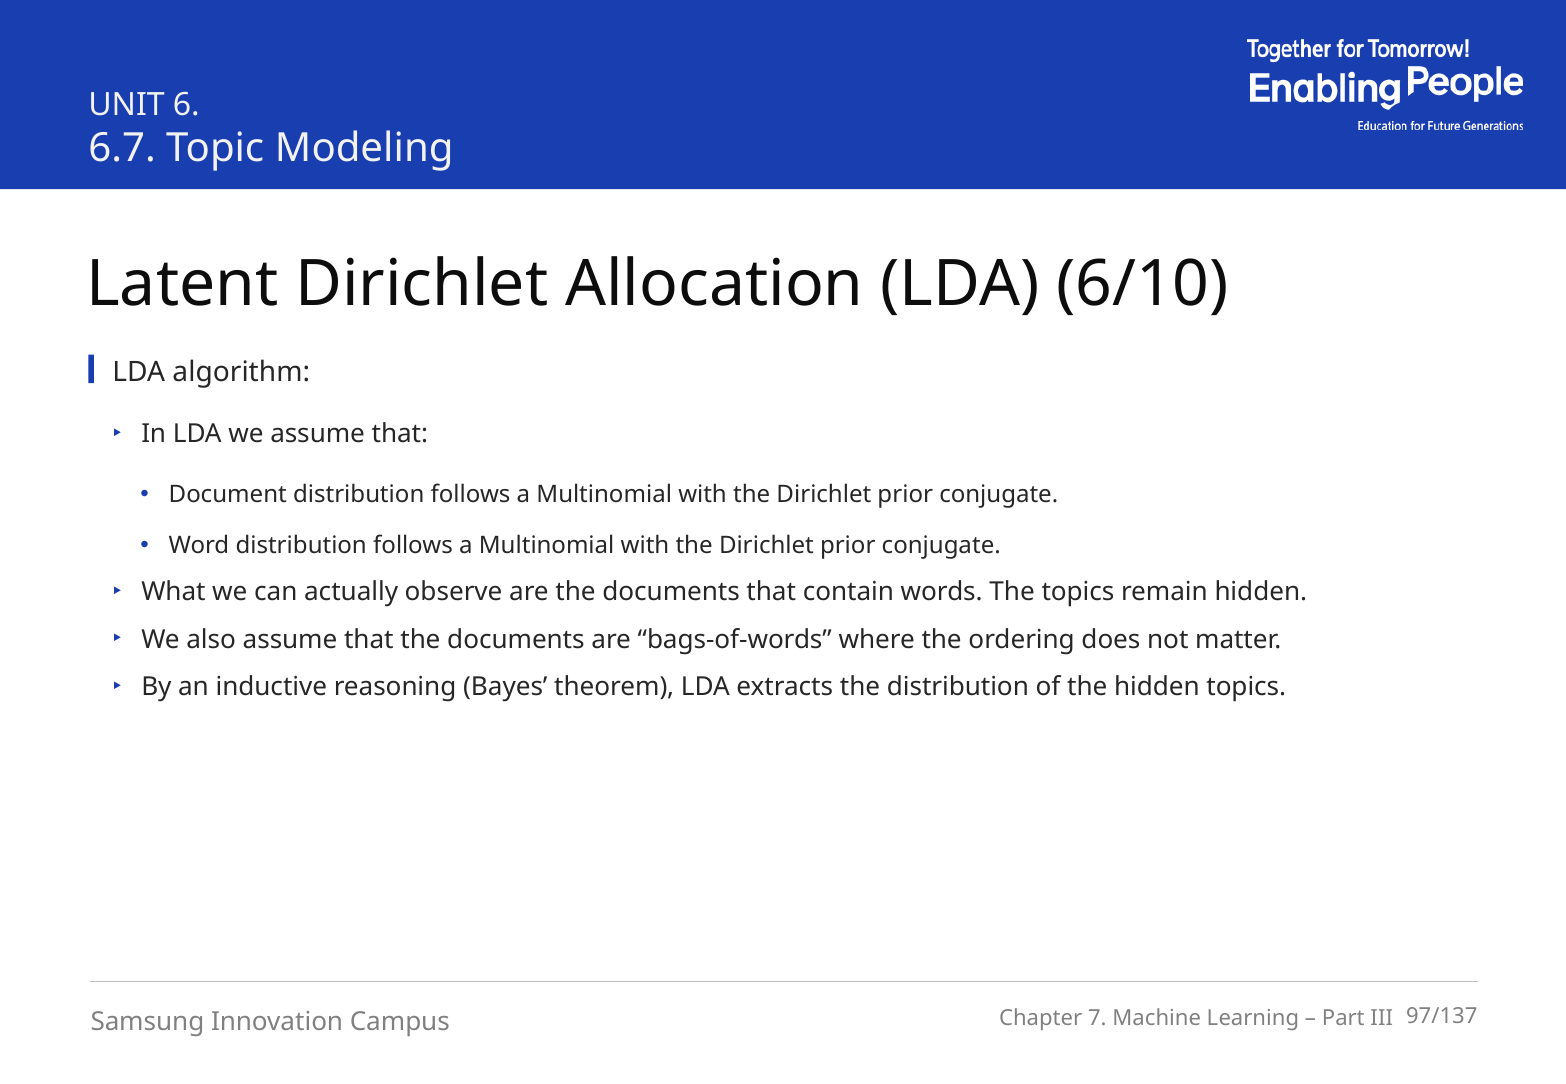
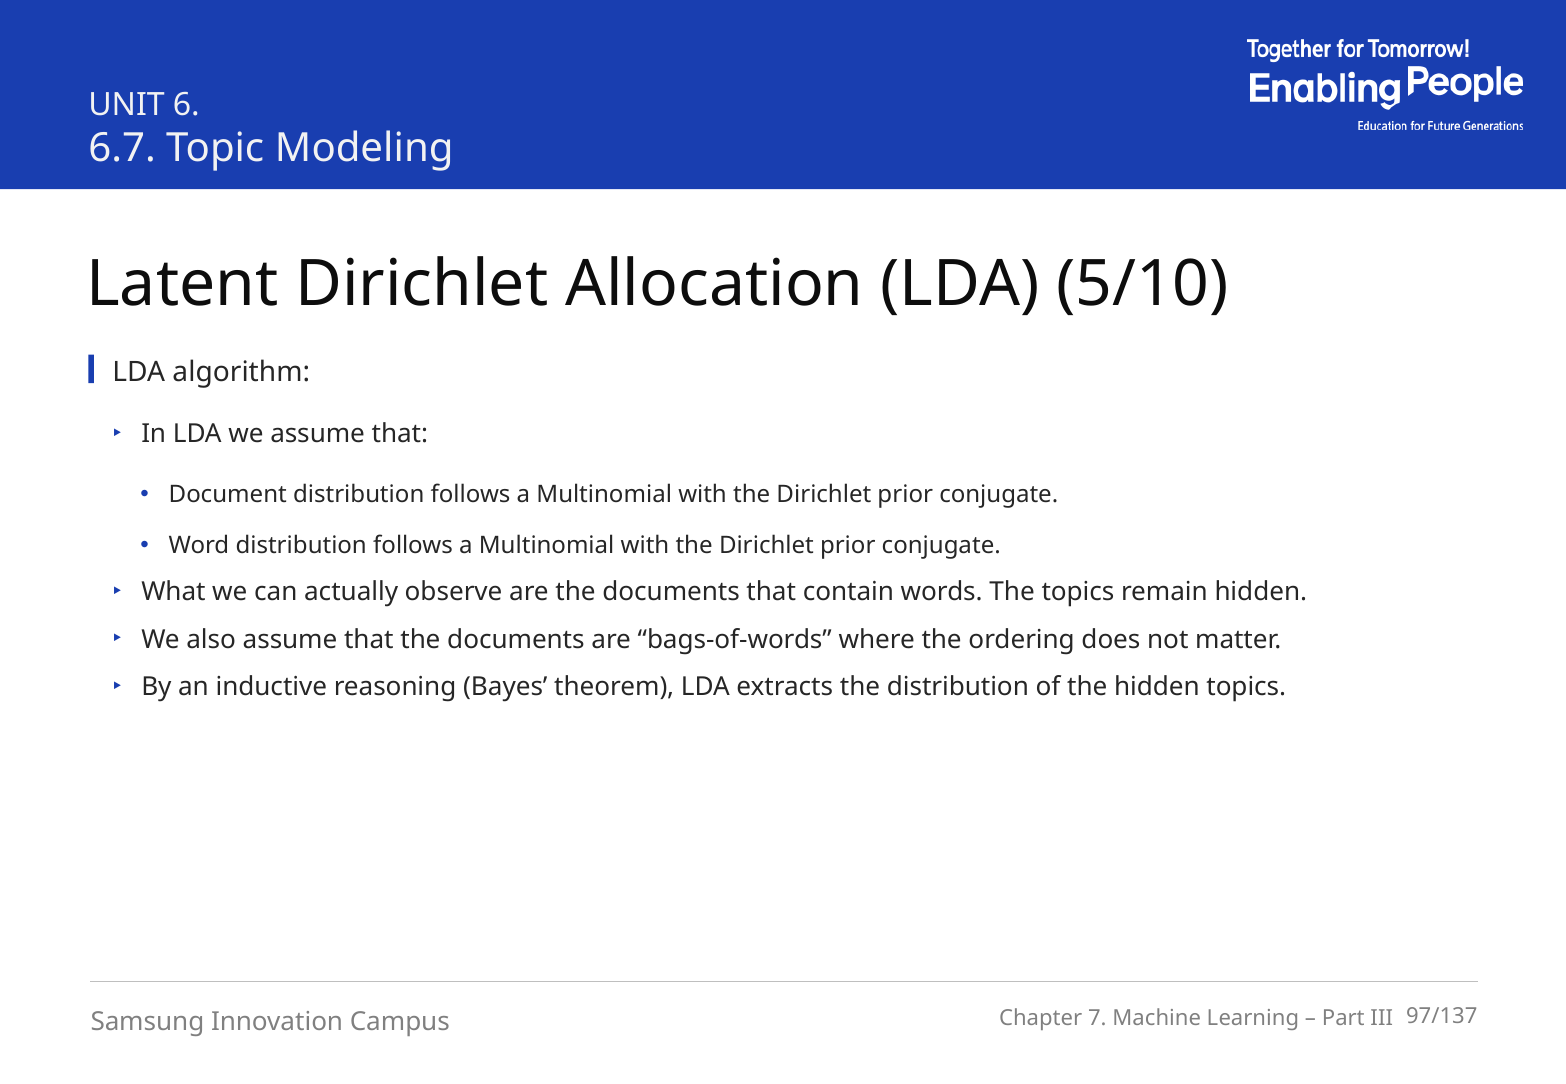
6/10: 6/10 -> 5/10
